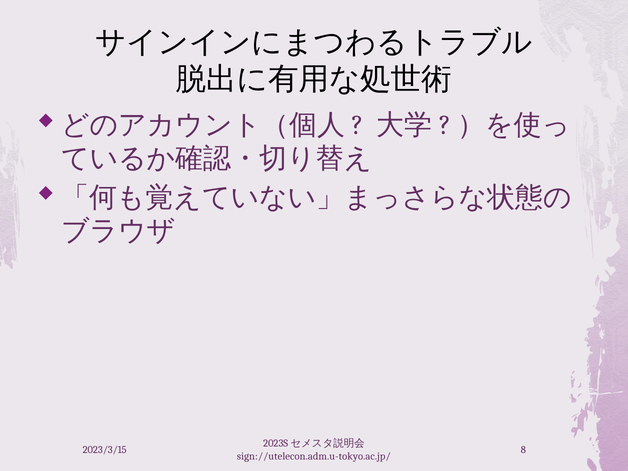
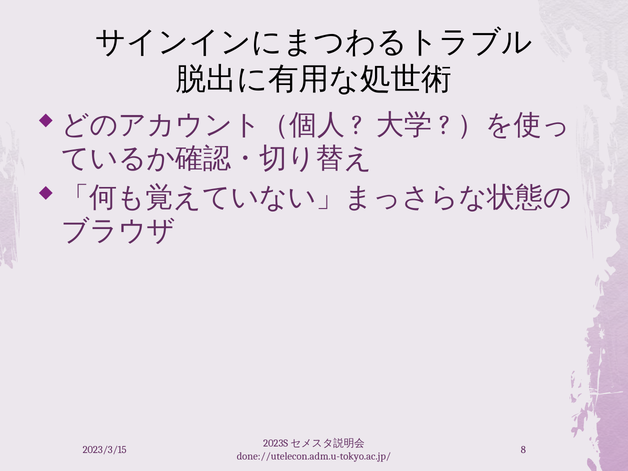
sign://utelecon.adm.u-tokyo.ac.jp/: sign://utelecon.adm.u-tokyo.ac.jp/ -> done://utelecon.adm.u-tokyo.ac.jp/
